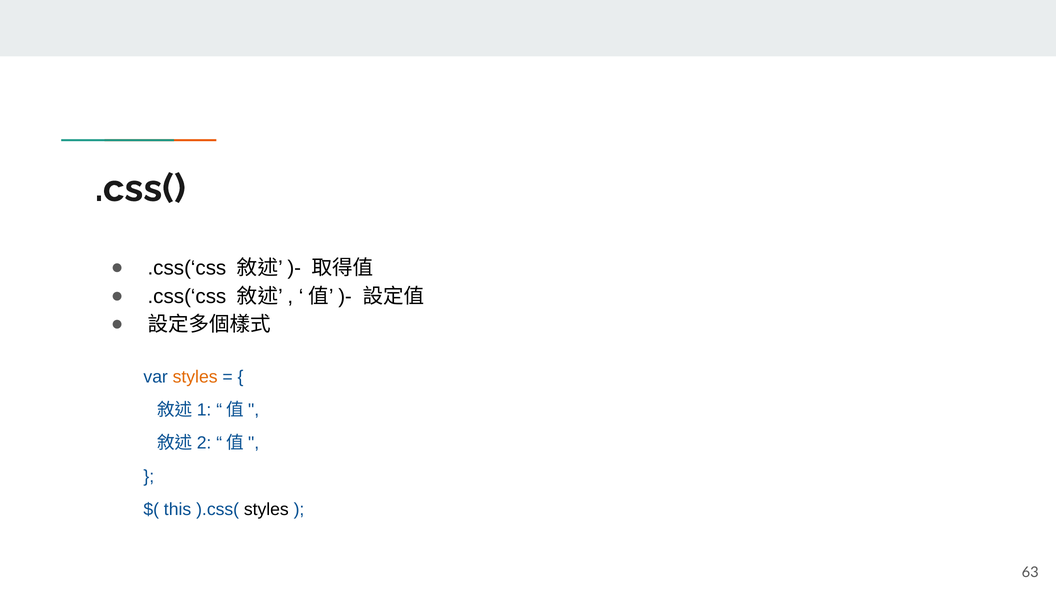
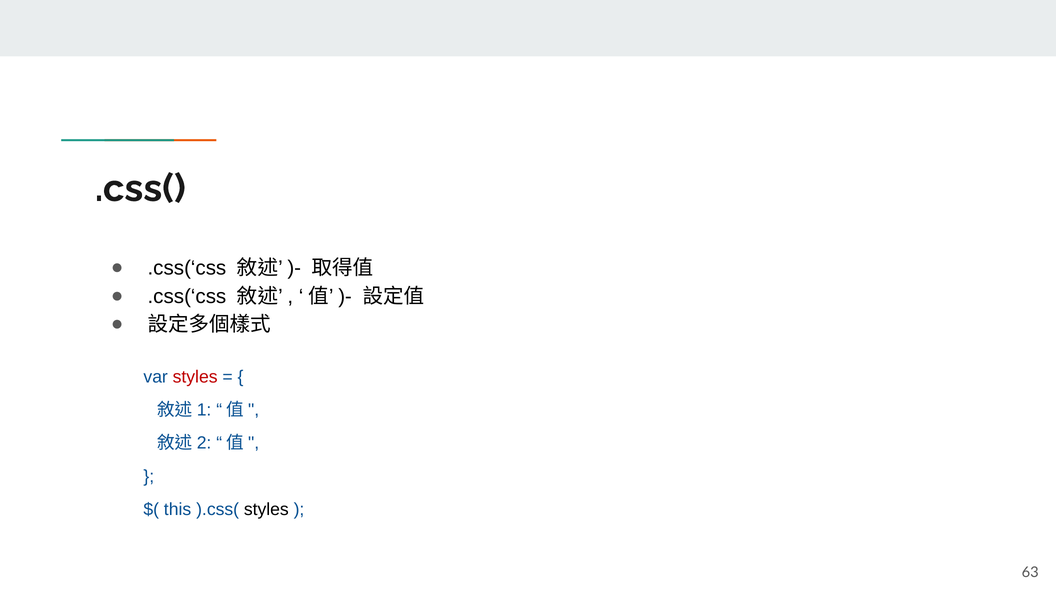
styles at (195, 377) colour: orange -> red
